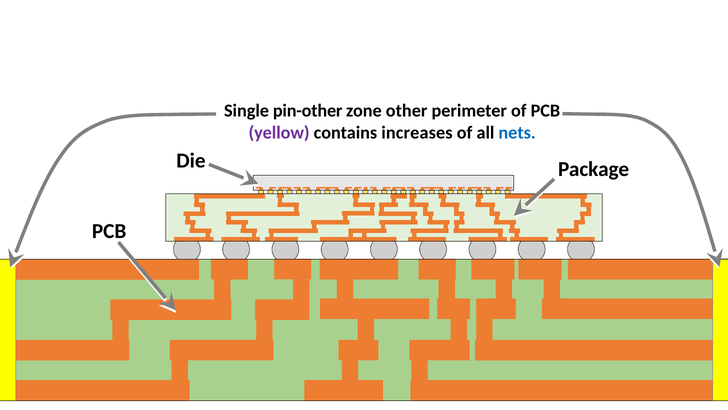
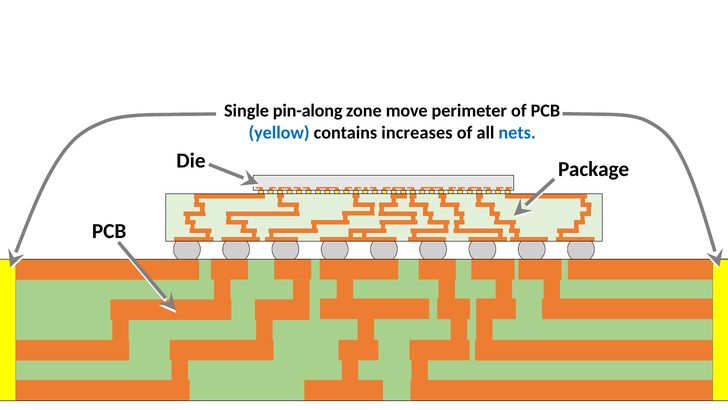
pin-other: pin-other -> pin-along
other: other -> move
yellow colour: purple -> blue
